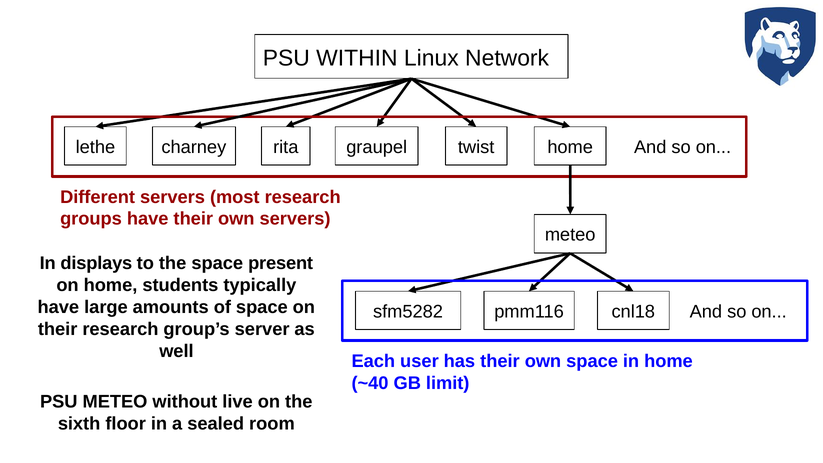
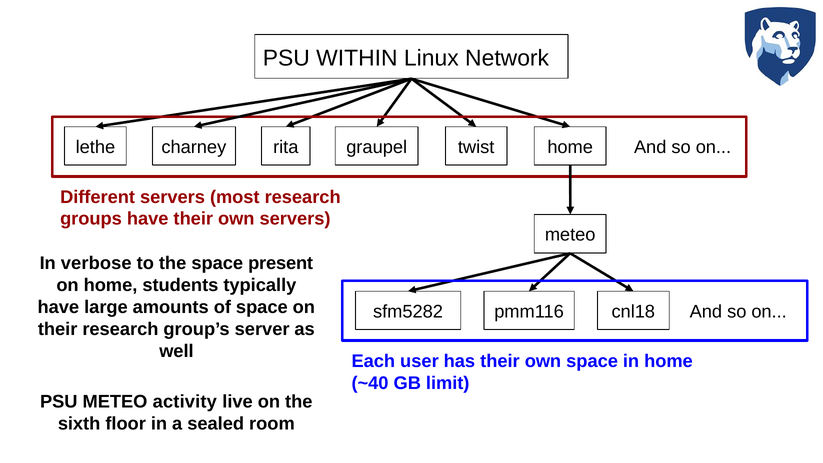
displays: displays -> verbose
without: without -> activity
